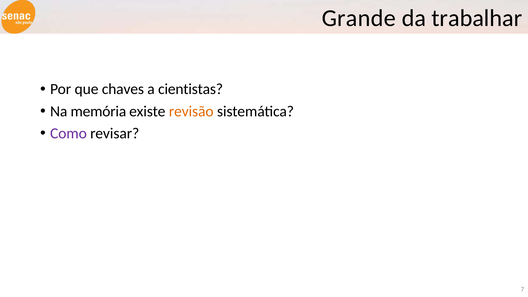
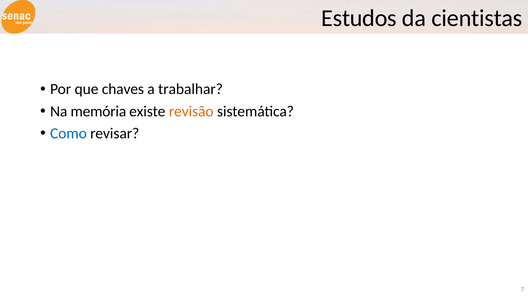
Grande: Grande -> Estudos
trabalhar: trabalhar -> cientistas
cientistas: cientistas -> trabalhar
Como colour: purple -> blue
